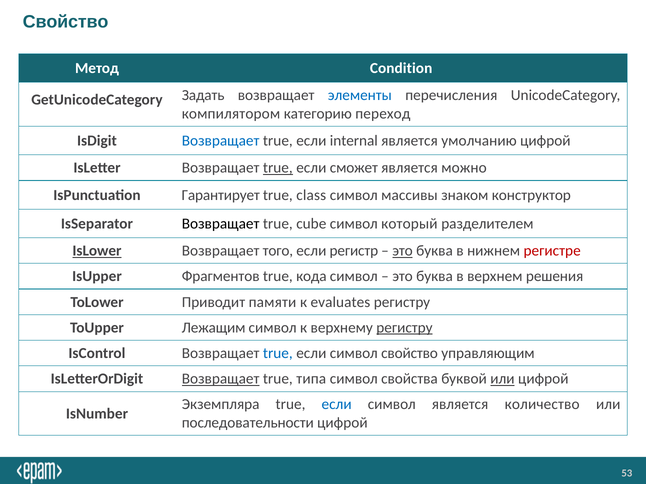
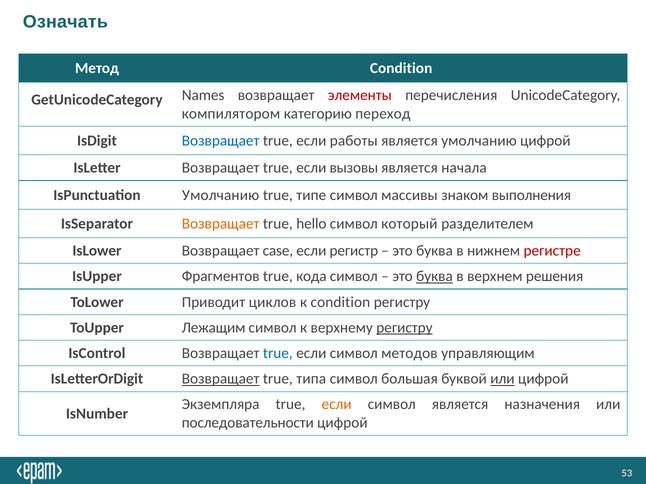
Свойство at (66, 22): Свойство -> Означать
Задать: Задать -> Names
элементы colour: blue -> red
internal: internal -> работы
true at (278, 168) underline: present -> none
сможет: сможет -> вызовы
можно: можно -> начала
IsPunctuation Гарантирует: Гарантирует -> Умолчанию
class: class -> типе
конструктор: конструктор -> выполнения
Возвращает at (221, 224) colour: black -> orange
cube: cube -> hello
IsLower underline: present -> none
того: того -> case
это at (403, 251) underline: present -> none
буква at (435, 277) underline: none -> present
памяти: памяти -> циклов
к evaluates: evaluates -> condition
символ свойство: свойство -> методов
свойства: свойства -> большая
если at (337, 405) colour: blue -> orange
количество: количество -> назначения
